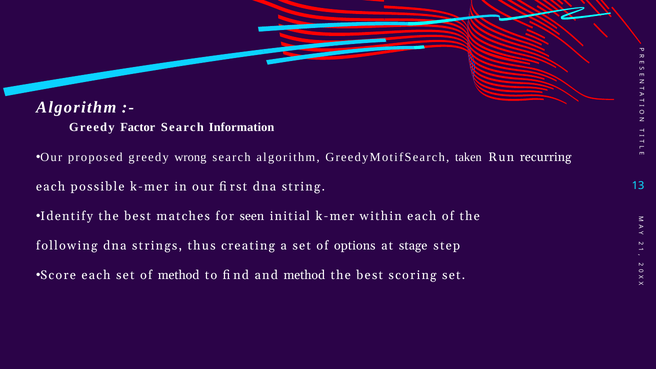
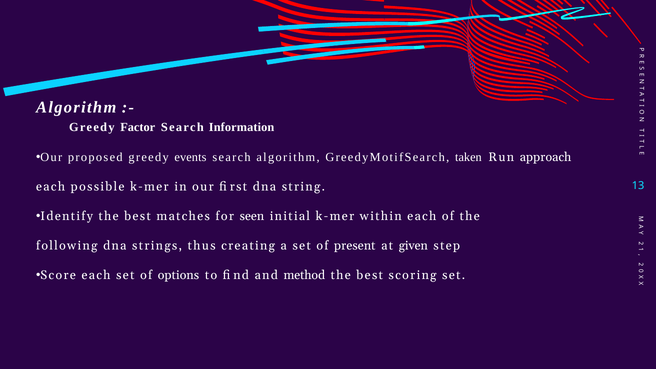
wrong: wrong -> events
recurring: recurring -> approach
options: options -> present
stage: stage -> given
of method: method -> options
